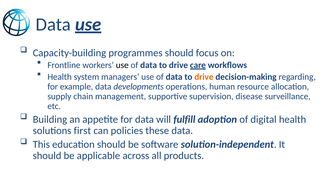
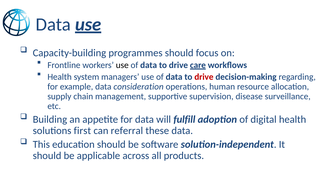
drive at (204, 77) colour: orange -> red
developments: developments -> consideration
policies: policies -> referral
